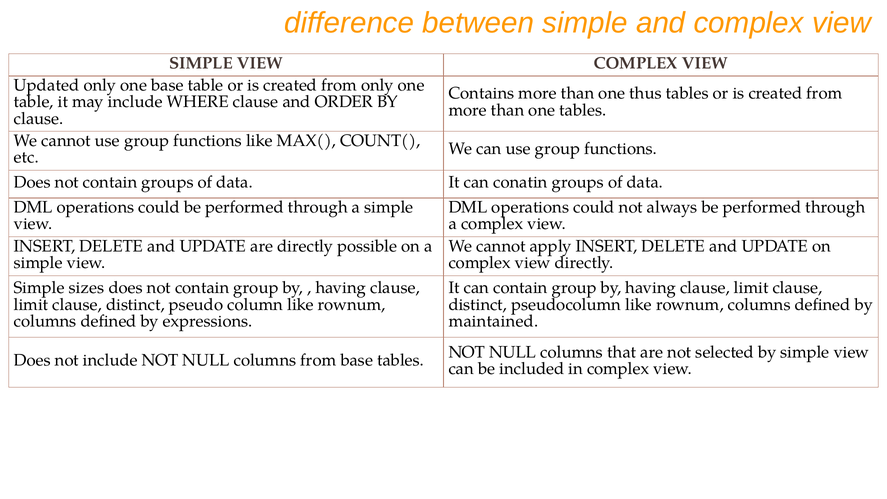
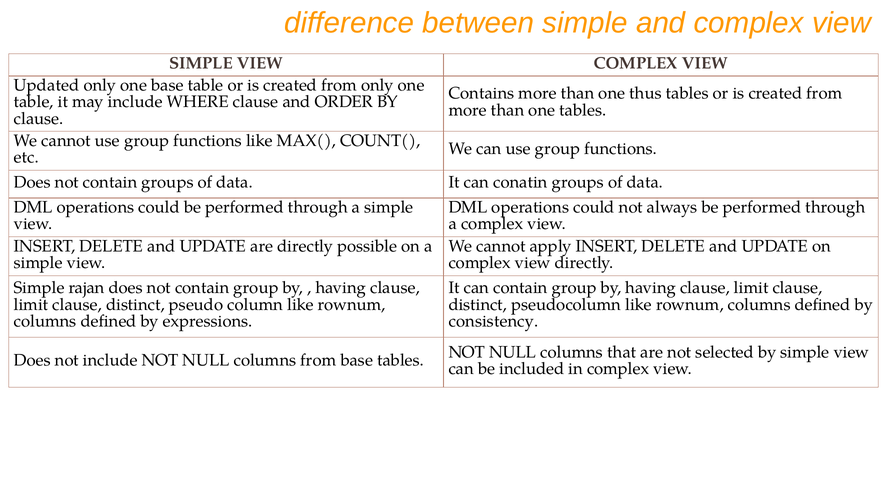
sizes: sizes -> rajan
maintained: maintained -> consistency
